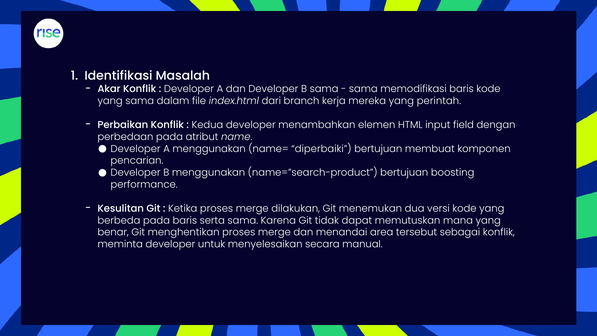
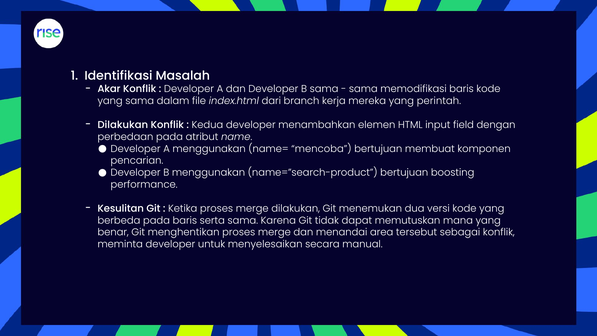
Perbaikan at (123, 125): Perbaikan -> Dilakukan
diperbaiki: diperbaiki -> mencoba
